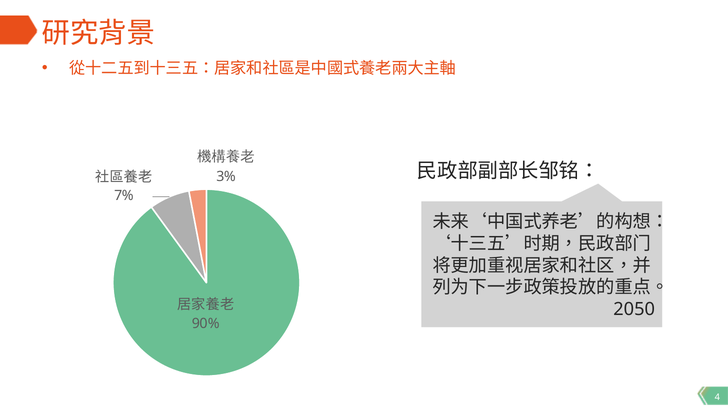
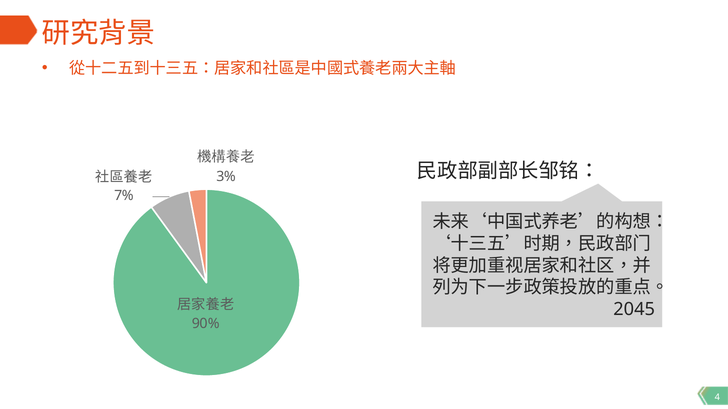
2050: 2050 -> 2045
